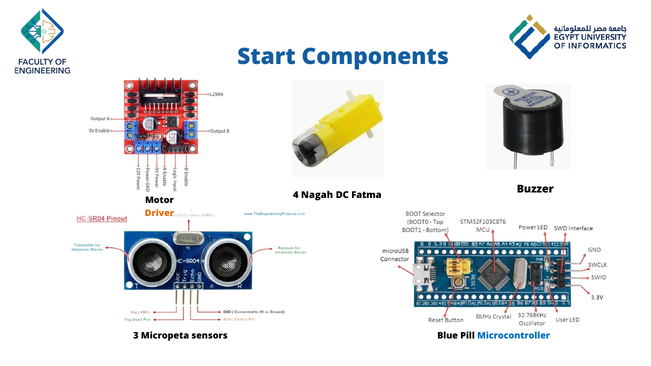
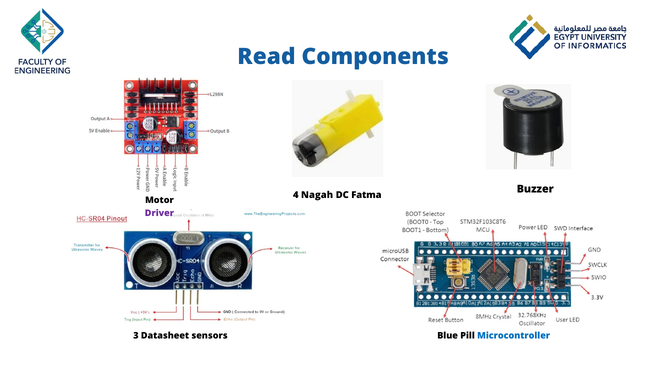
Start: Start -> Read
Driver colour: orange -> purple
Micropeta: Micropeta -> Datasheet
